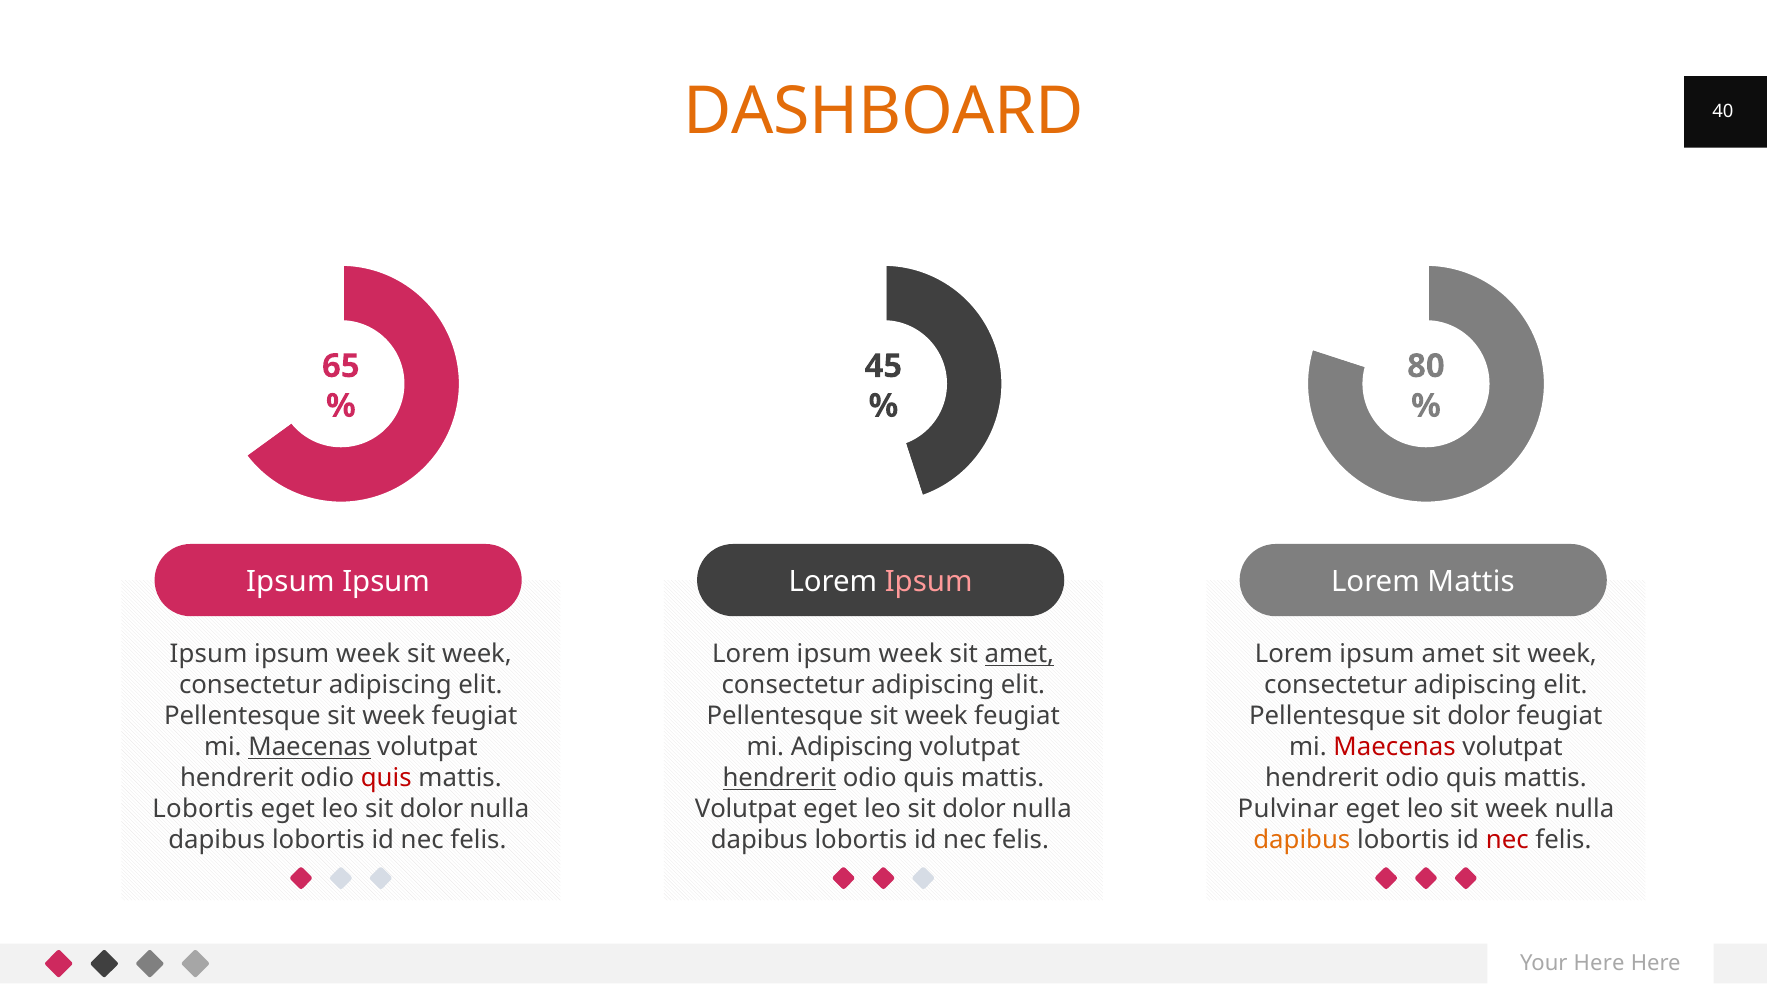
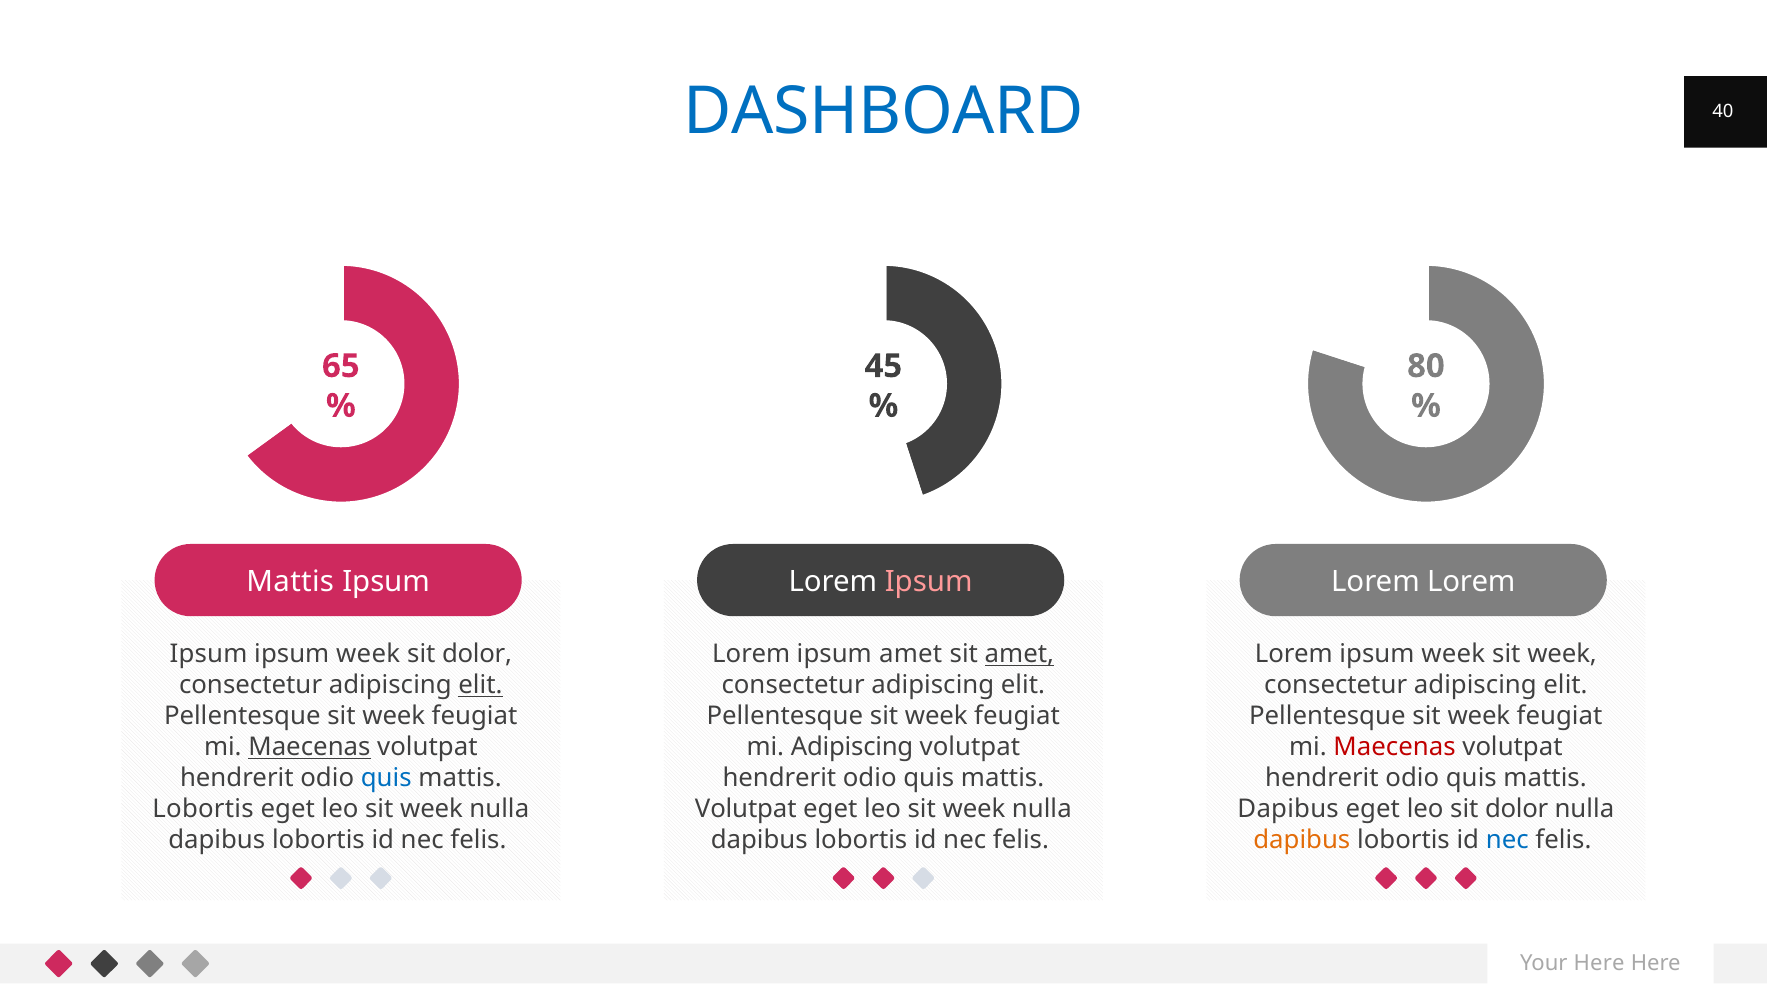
DASHBOARD colour: orange -> blue
Ipsum at (290, 582): Ipsum -> Mattis
Mattis at (1471, 582): Mattis -> Lorem
week at (477, 654): week -> dolor
Lorem ipsum week: week -> amet
Lorem ipsum amet: amet -> week
elit at (480, 685) underline: none -> present
dolor at (1479, 716): dolor -> week
quis at (386, 778) colour: red -> blue
hendrerit at (779, 778) underline: present -> none
dolor at (432, 809): dolor -> week
dolor at (974, 809): dolor -> week
Pulvinar at (1288, 809): Pulvinar -> Dapibus
leo sit week: week -> dolor
nec at (1507, 840) colour: red -> blue
